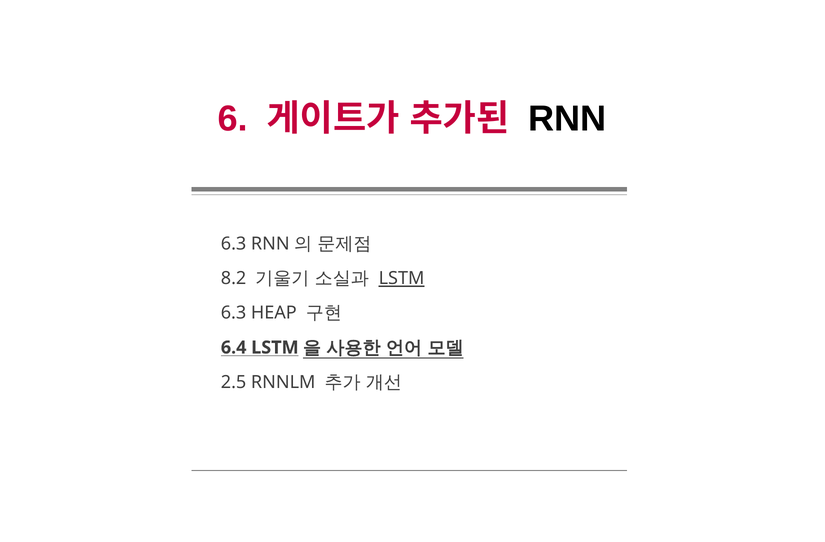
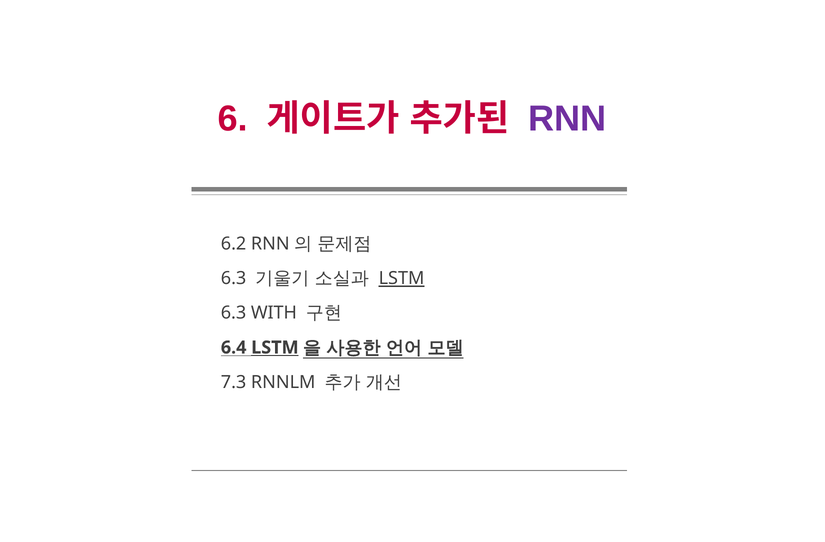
RNN colour: black -> purple
6.3 at (234, 244): 6.3 -> 6.2
8.2 at (234, 278): 8.2 -> 6.3
HEAP: HEAP -> WITH
LSTM at (275, 347) underline: none -> present
2.5: 2.5 -> 7.3
